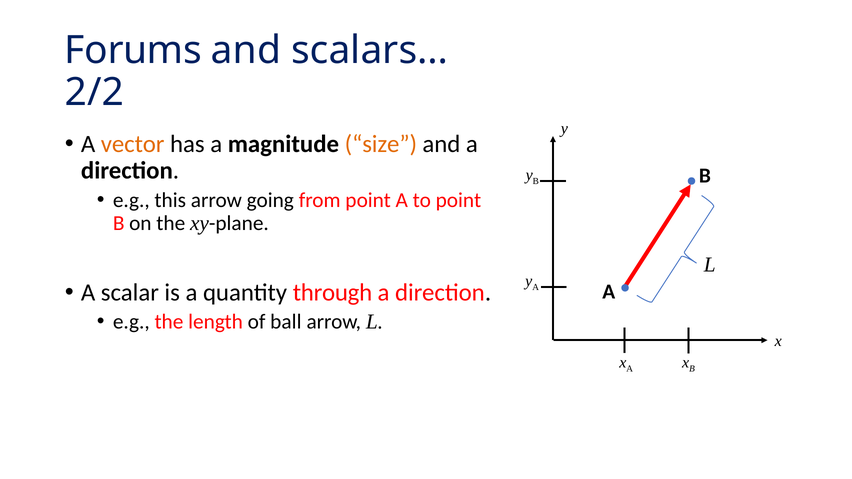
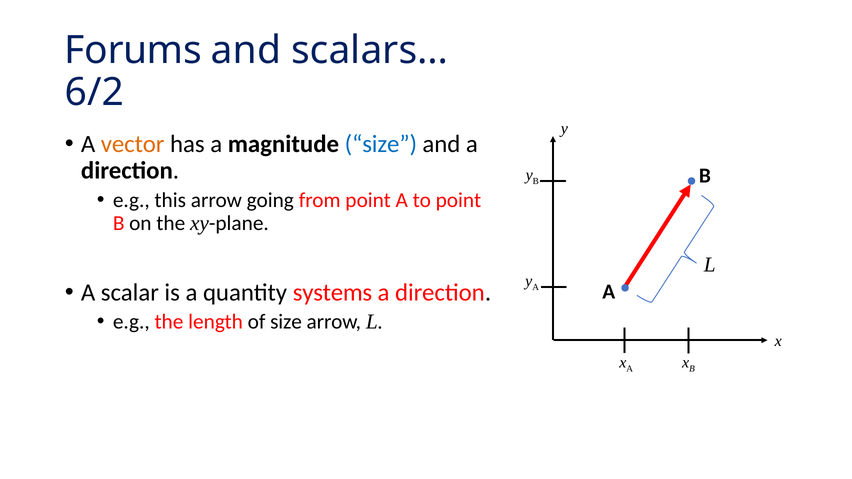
2/2: 2/2 -> 6/2
size at (381, 144) colour: orange -> blue
through: through -> systems
of ball: ball -> size
